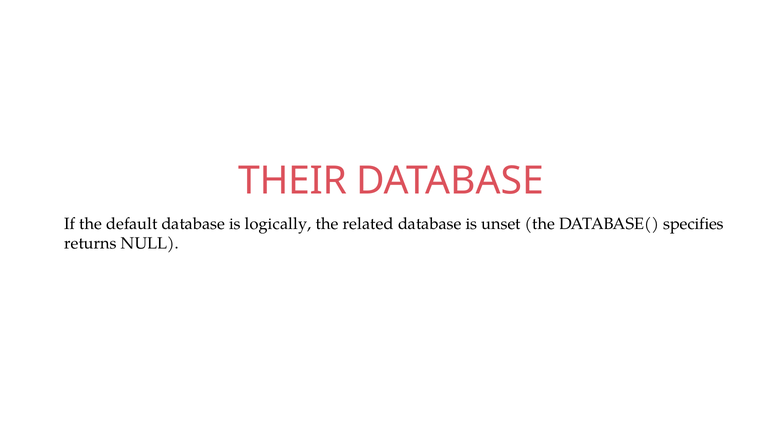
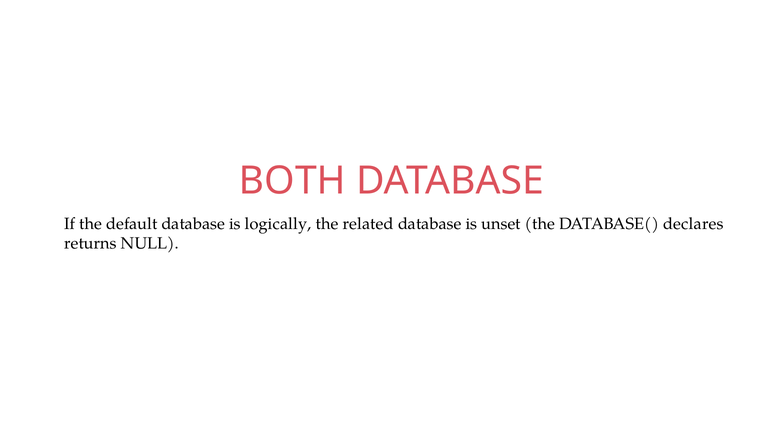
THEIR: THEIR -> BOTH
specifies: specifies -> declares
